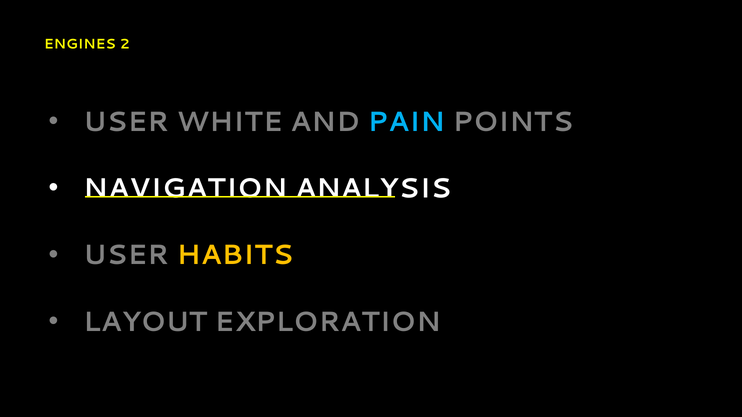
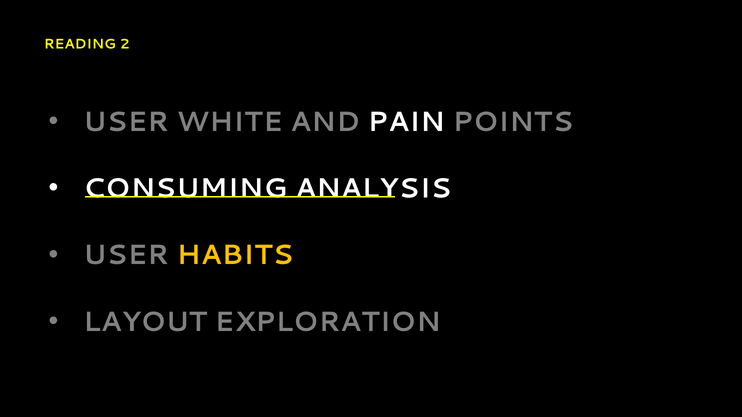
ENGINES: ENGINES -> READING
PAIN colour: light blue -> white
NAVIGATION: NAVIGATION -> CONSUMING
